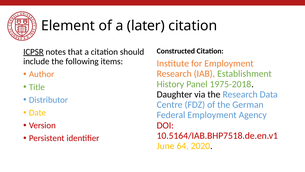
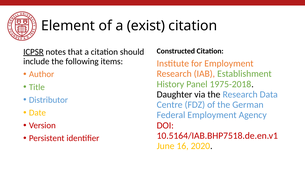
later: later -> exist
64: 64 -> 16
